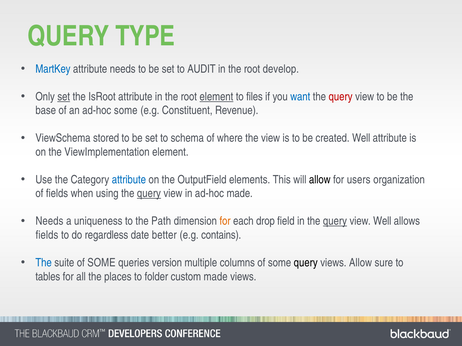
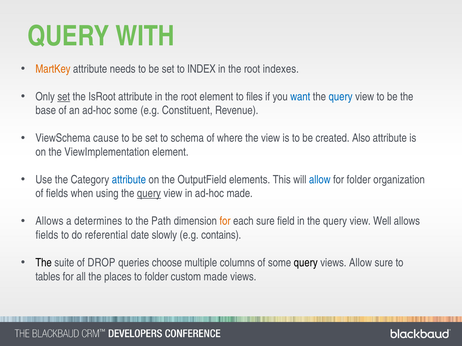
TYPE: TYPE -> WITH
MartKey colour: blue -> orange
AUDIT: AUDIT -> INDEX
develop: develop -> indexes
element at (216, 97) underline: present -> none
query at (341, 97) colour: red -> blue
stored: stored -> cause
created Well: Well -> Also
allow at (320, 180) colour: black -> blue
for users: users -> folder
Needs at (49, 222): Needs -> Allows
uniqueness: uniqueness -> determines
each drop: drop -> sure
query at (335, 222) underline: present -> none
regardless: regardless -> referential
better: better -> slowly
The at (44, 263) colour: blue -> black
suite of SOME: SOME -> DROP
version: version -> choose
